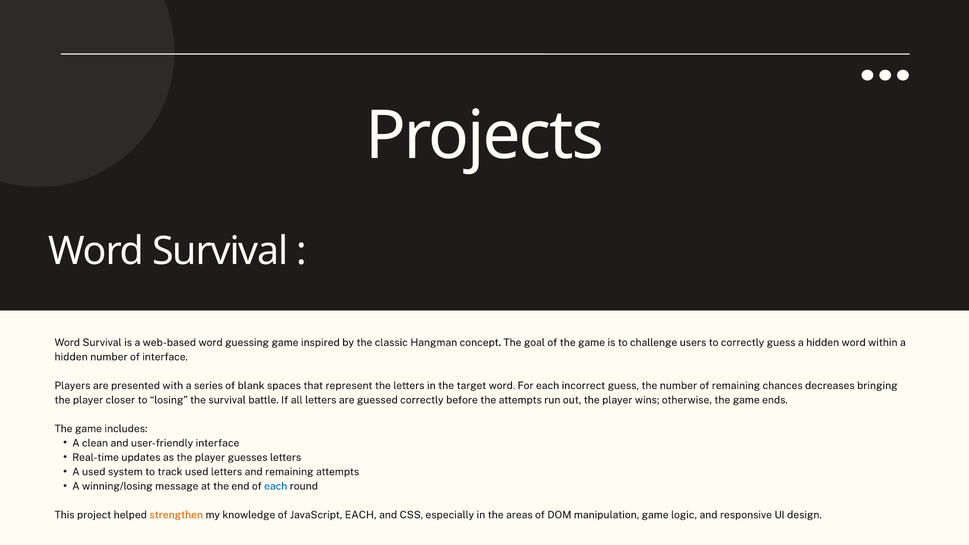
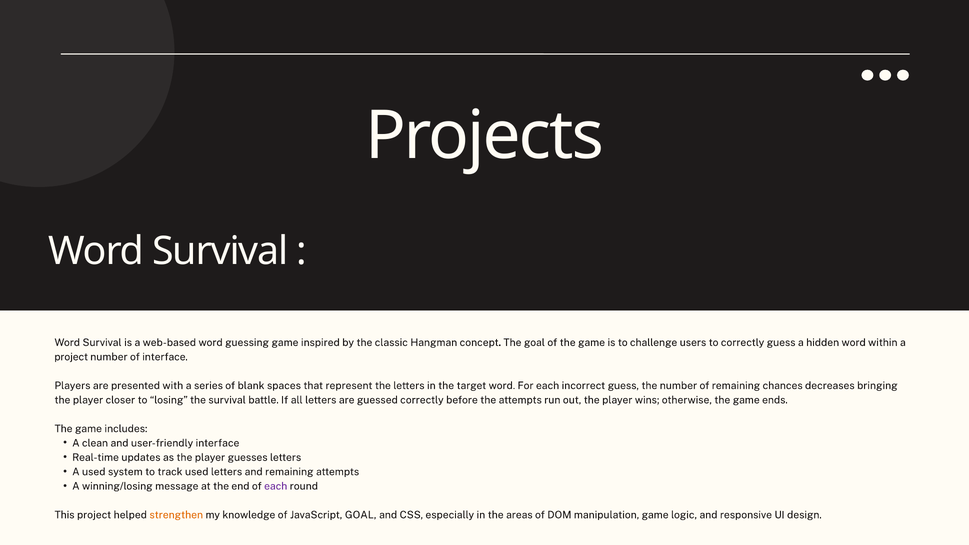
hidden at (71, 357): hidden -> project
each at (276, 486) colour: blue -> purple
JavaScript EACH: EACH -> GOAL
